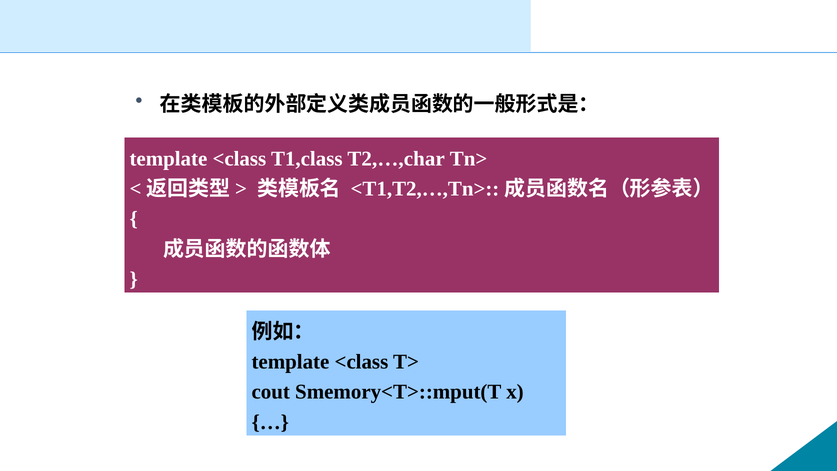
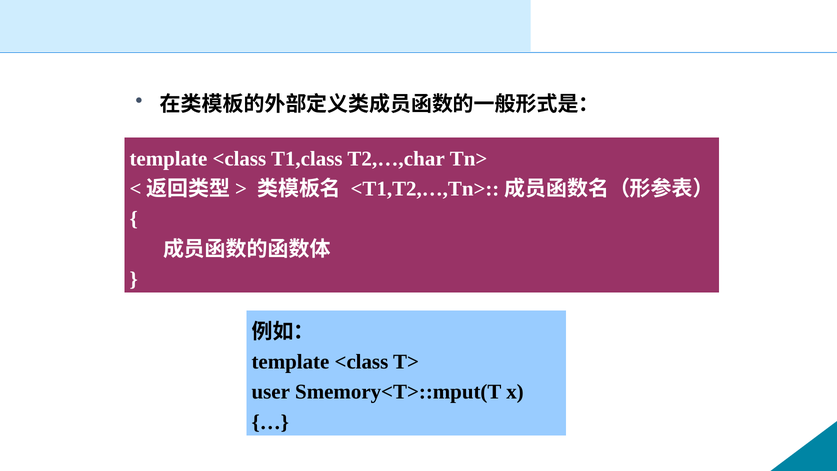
cout: cout -> user
